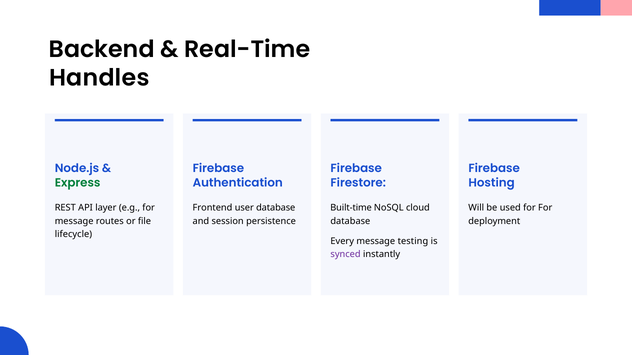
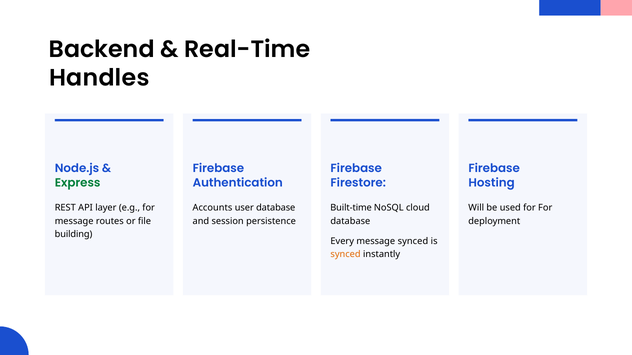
Frontend: Frontend -> Accounts
lifecycle: lifecycle -> building
message testing: testing -> synced
synced at (346, 255) colour: purple -> orange
